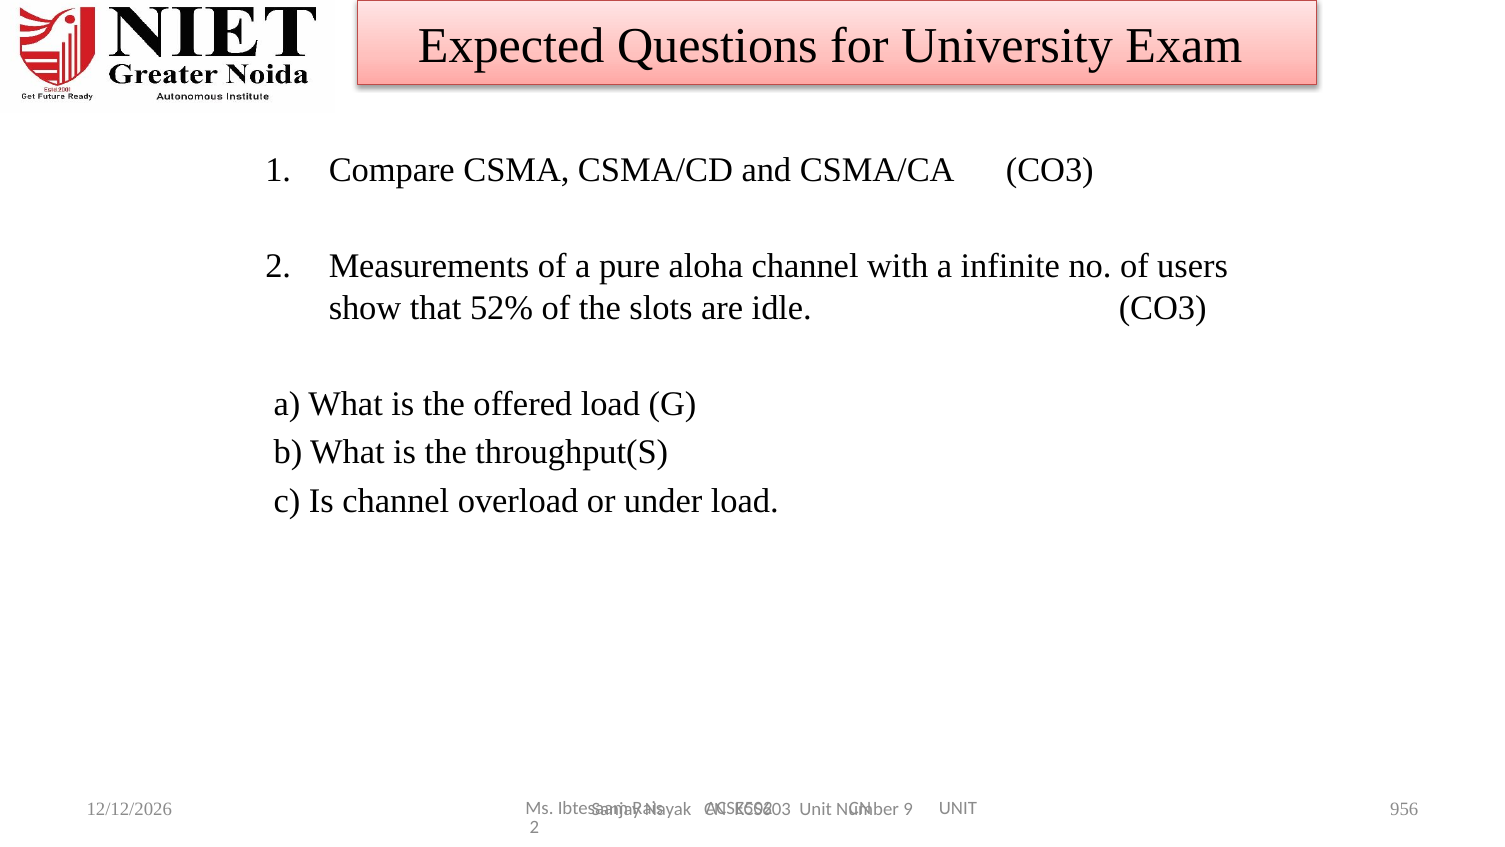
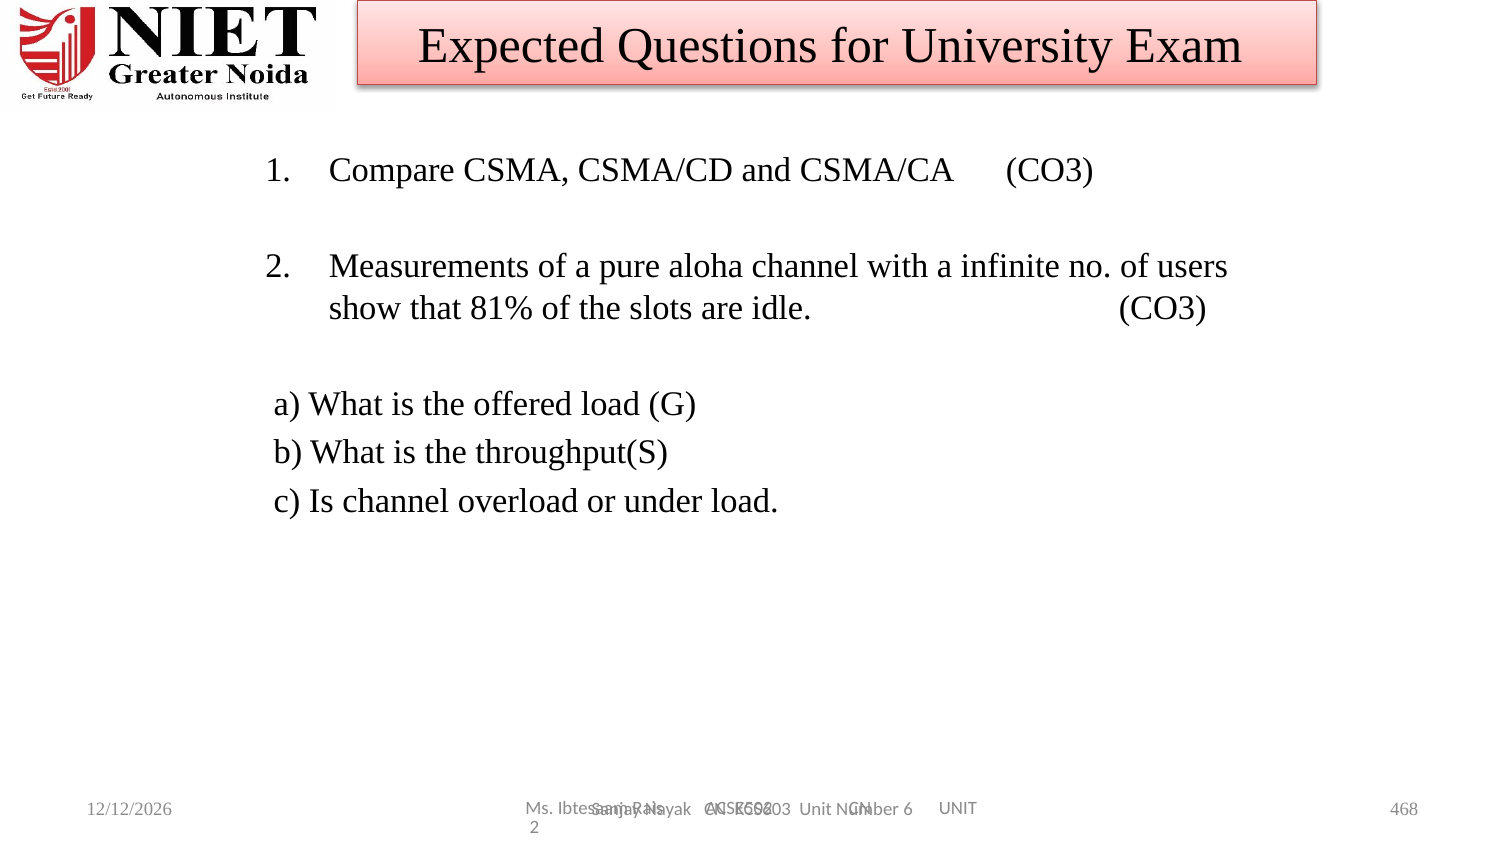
52%: 52% -> 81%
956: 956 -> 468
9: 9 -> 6
